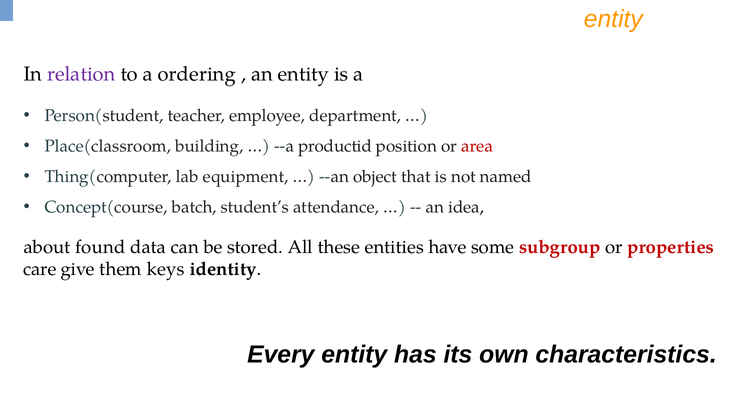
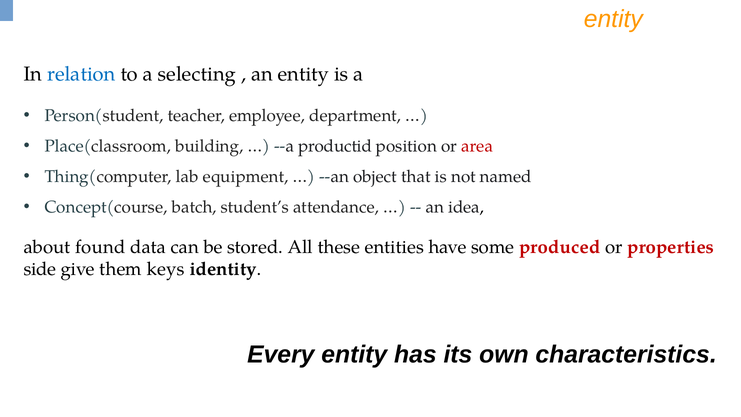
relation colour: purple -> blue
ordering: ordering -> selecting
subgroup: subgroup -> produced
care: care -> side
